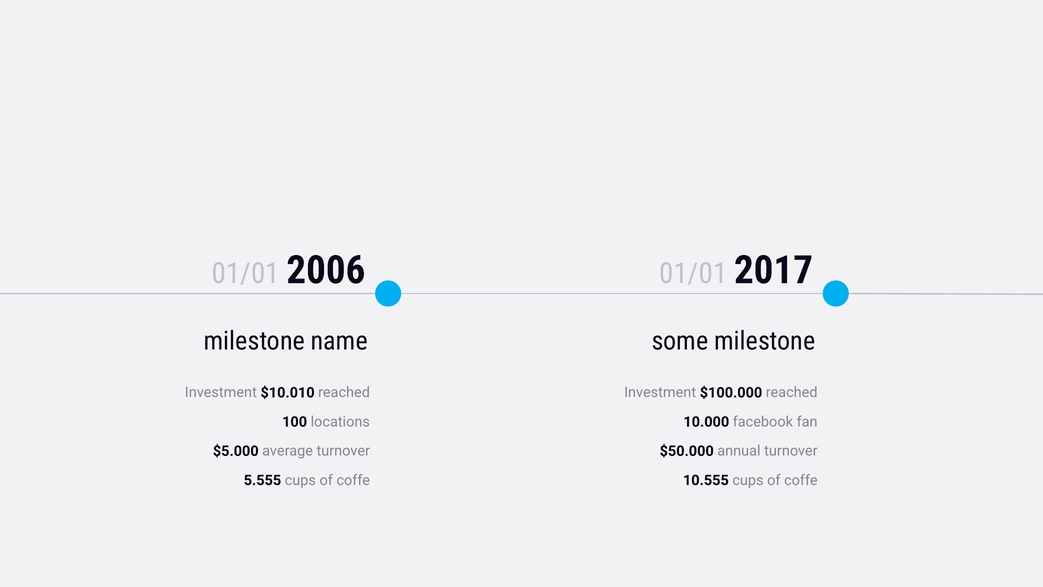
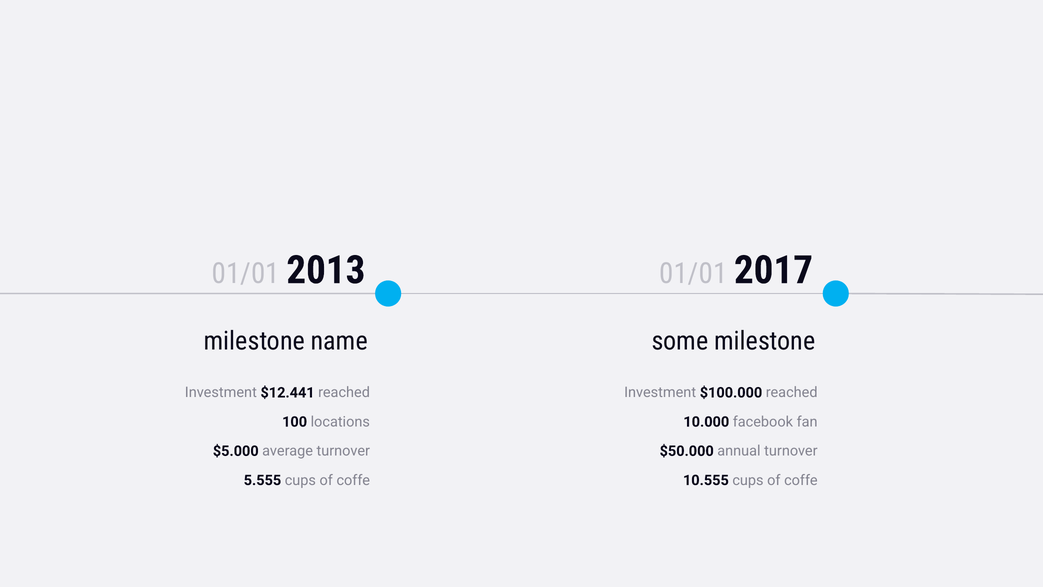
2006: 2006 -> 2013
$10.010: $10.010 -> $12.441
